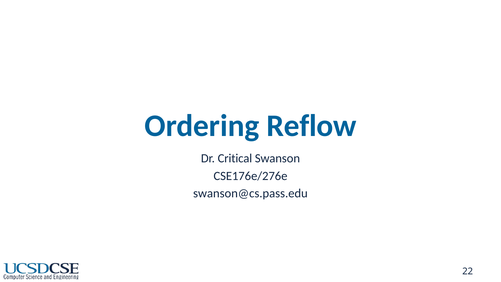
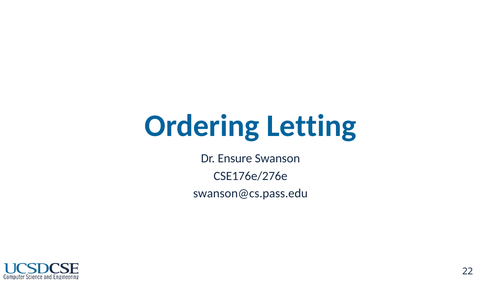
Reflow: Reflow -> Letting
Critical: Critical -> Ensure
